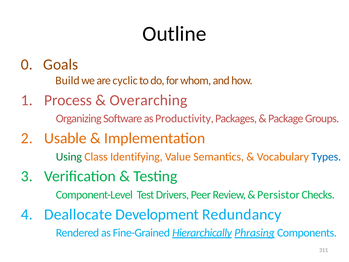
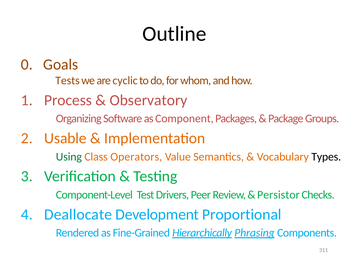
Build: Build -> Tests
Overarching: Overarching -> Observatory
Productivity: Productivity -> Component
Identifying: Identifying -> Operators
Types colour: blue -> black
Redundancy: Redundancy -> Proportional
